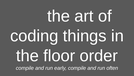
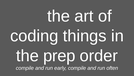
floor: floor -> prep
